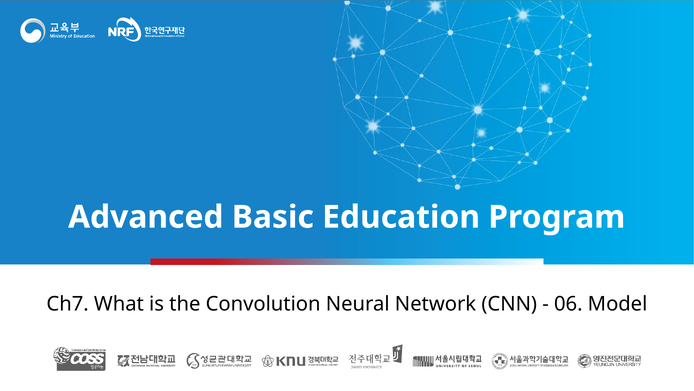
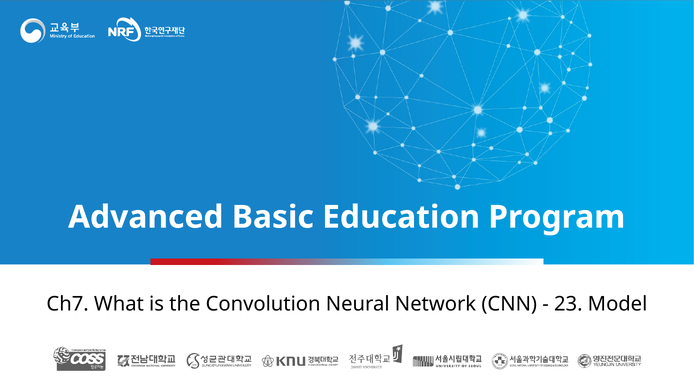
06: 06 -> 23
